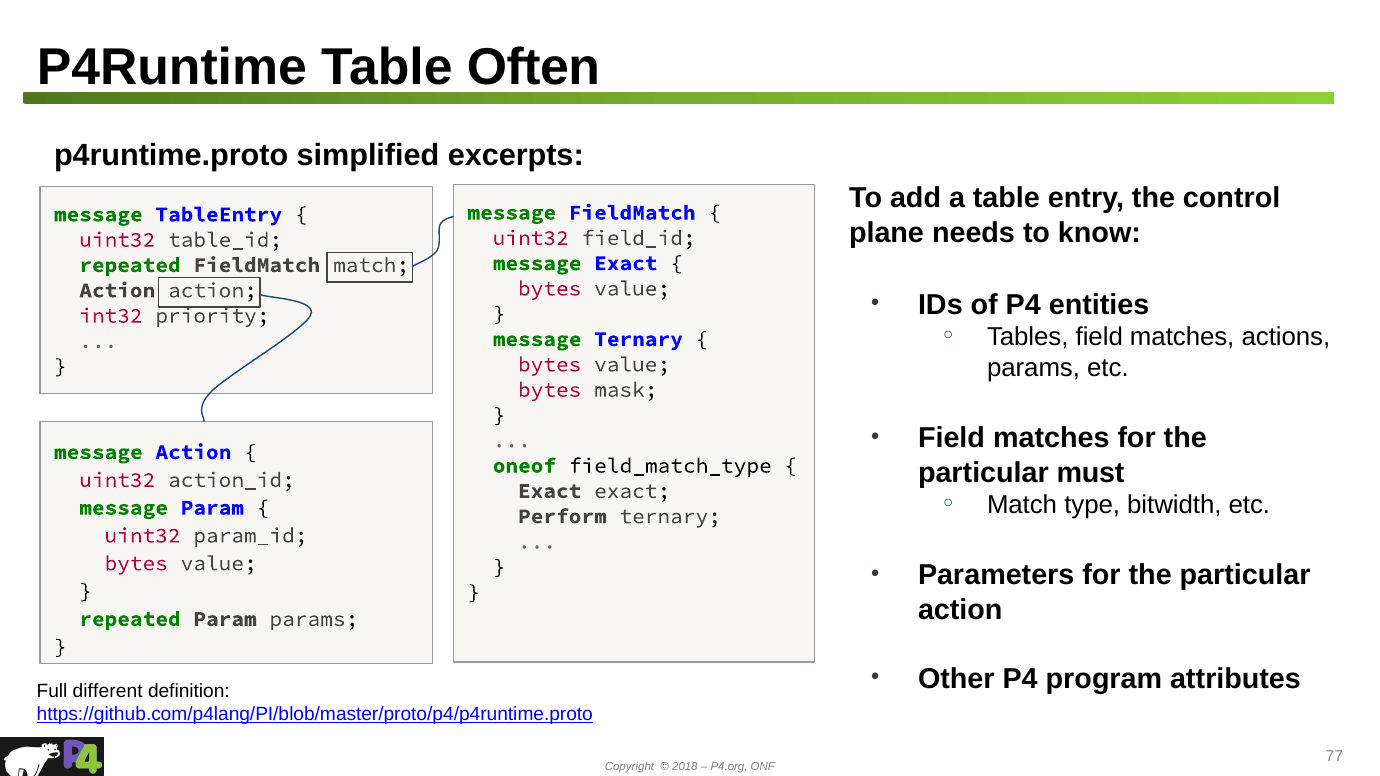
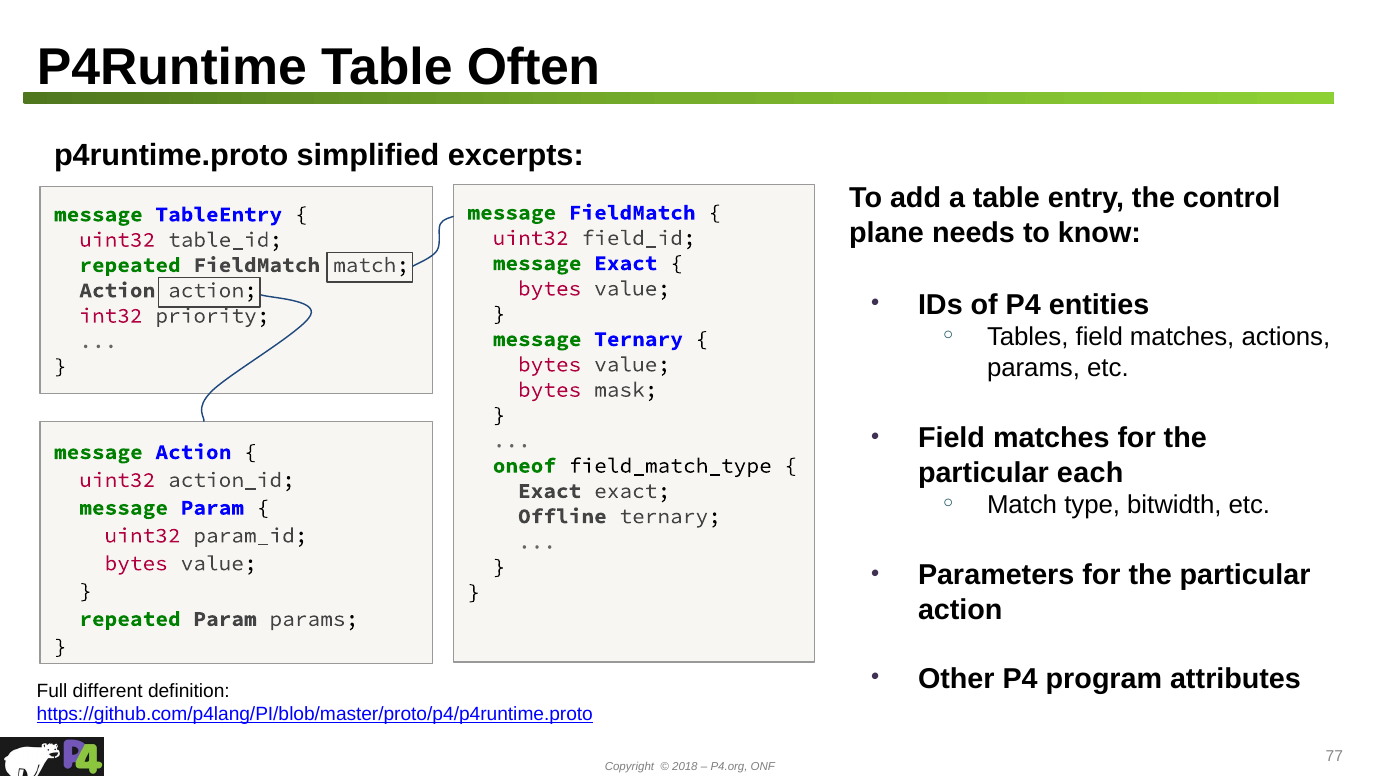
must: must -> each
Perform: Perform -> Offline
